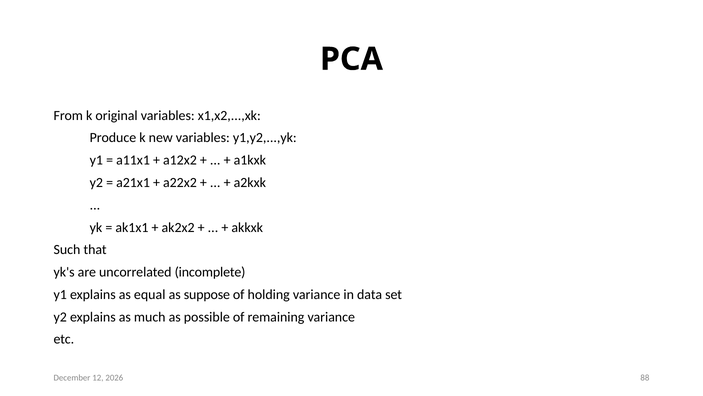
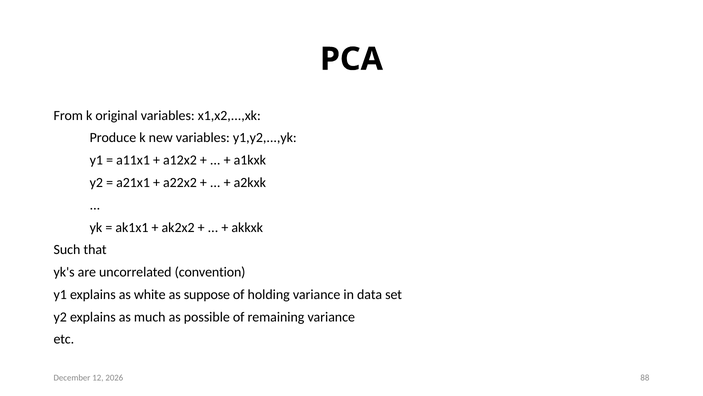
incomplete: incomplete -> convention
equal: equal -> white
